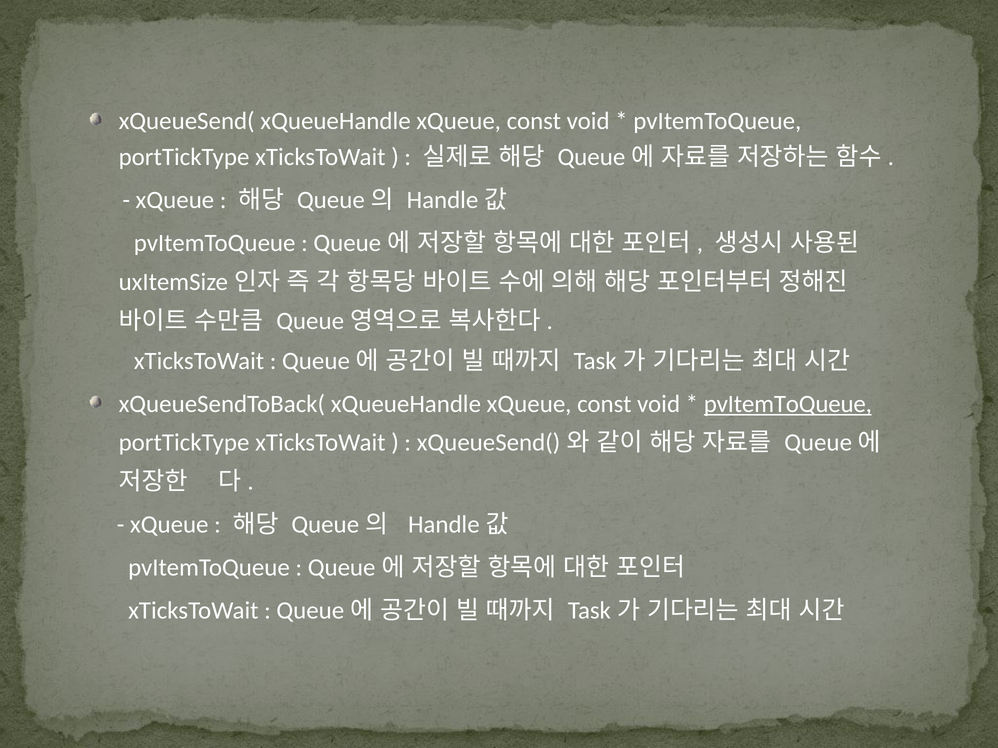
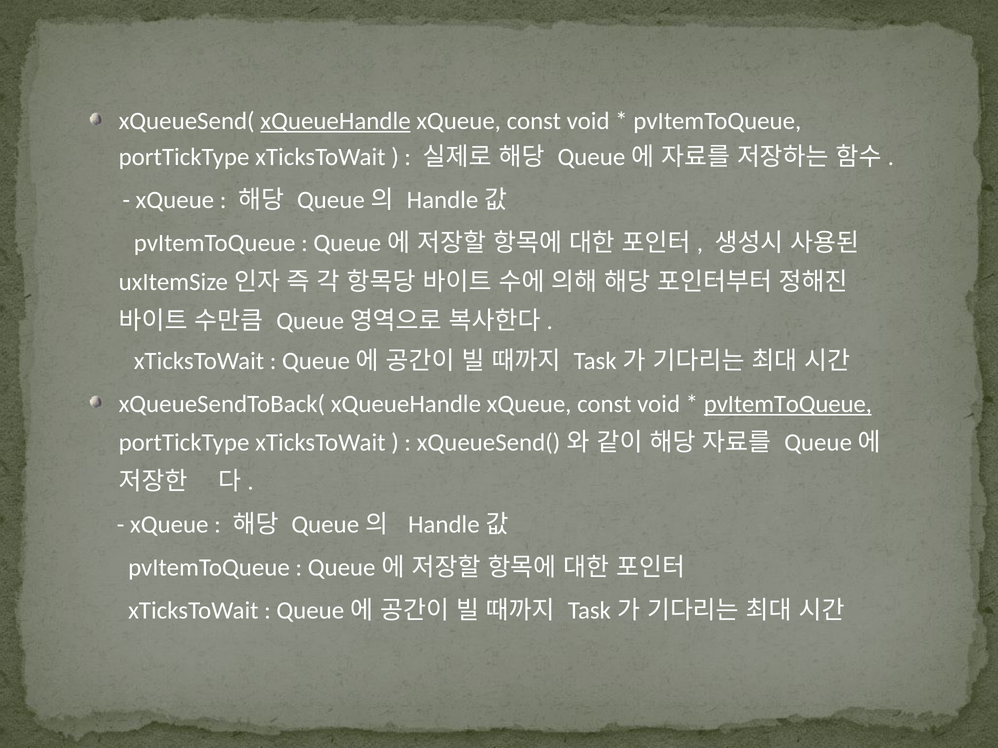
xQueueHandle at (336, 121) underline: none -> present
